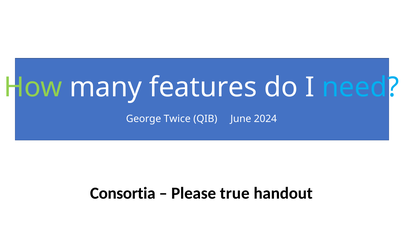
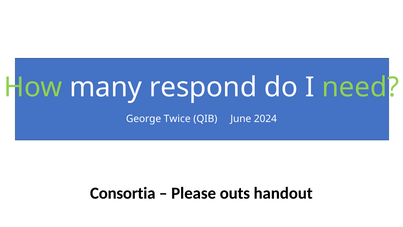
features: features -> respond
need colour: light blue -> light green
true: true -> outs
